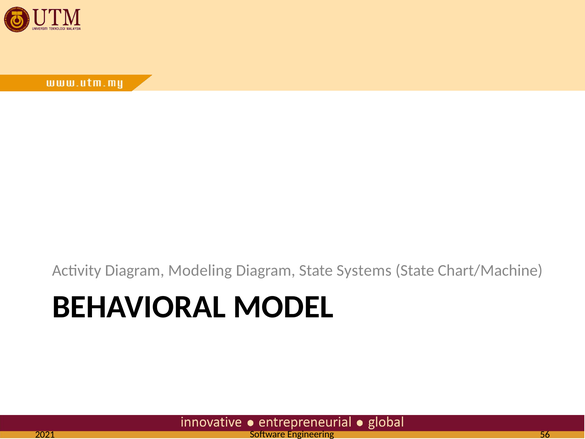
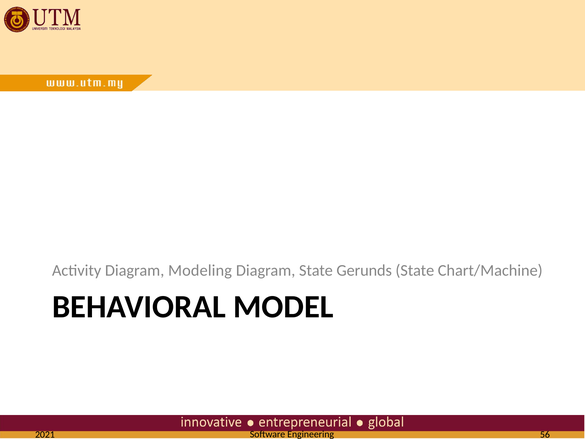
Systems: Systems -> Gerunds
